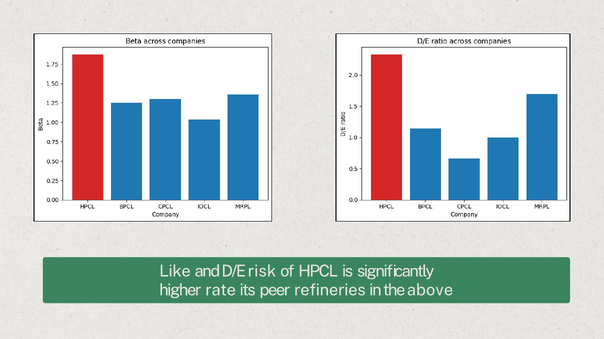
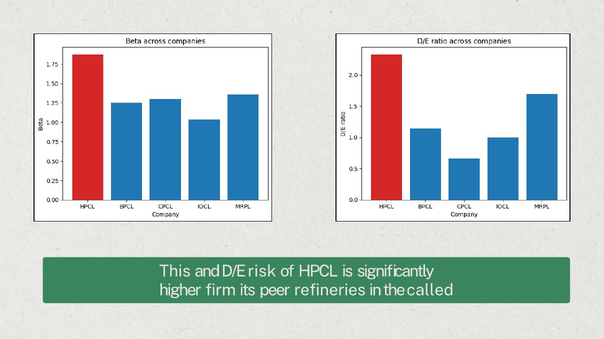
Like: Like -> This
rate: rate -> firm
above: above -> called
